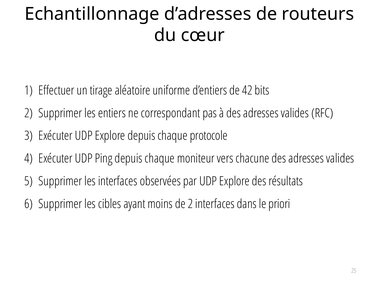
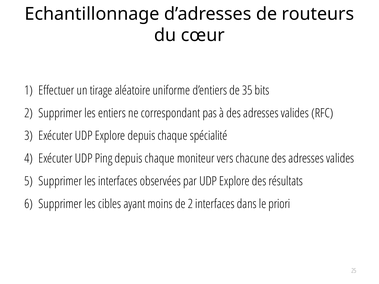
42: 42 -> 35
protocole: protocole -> spécialité
